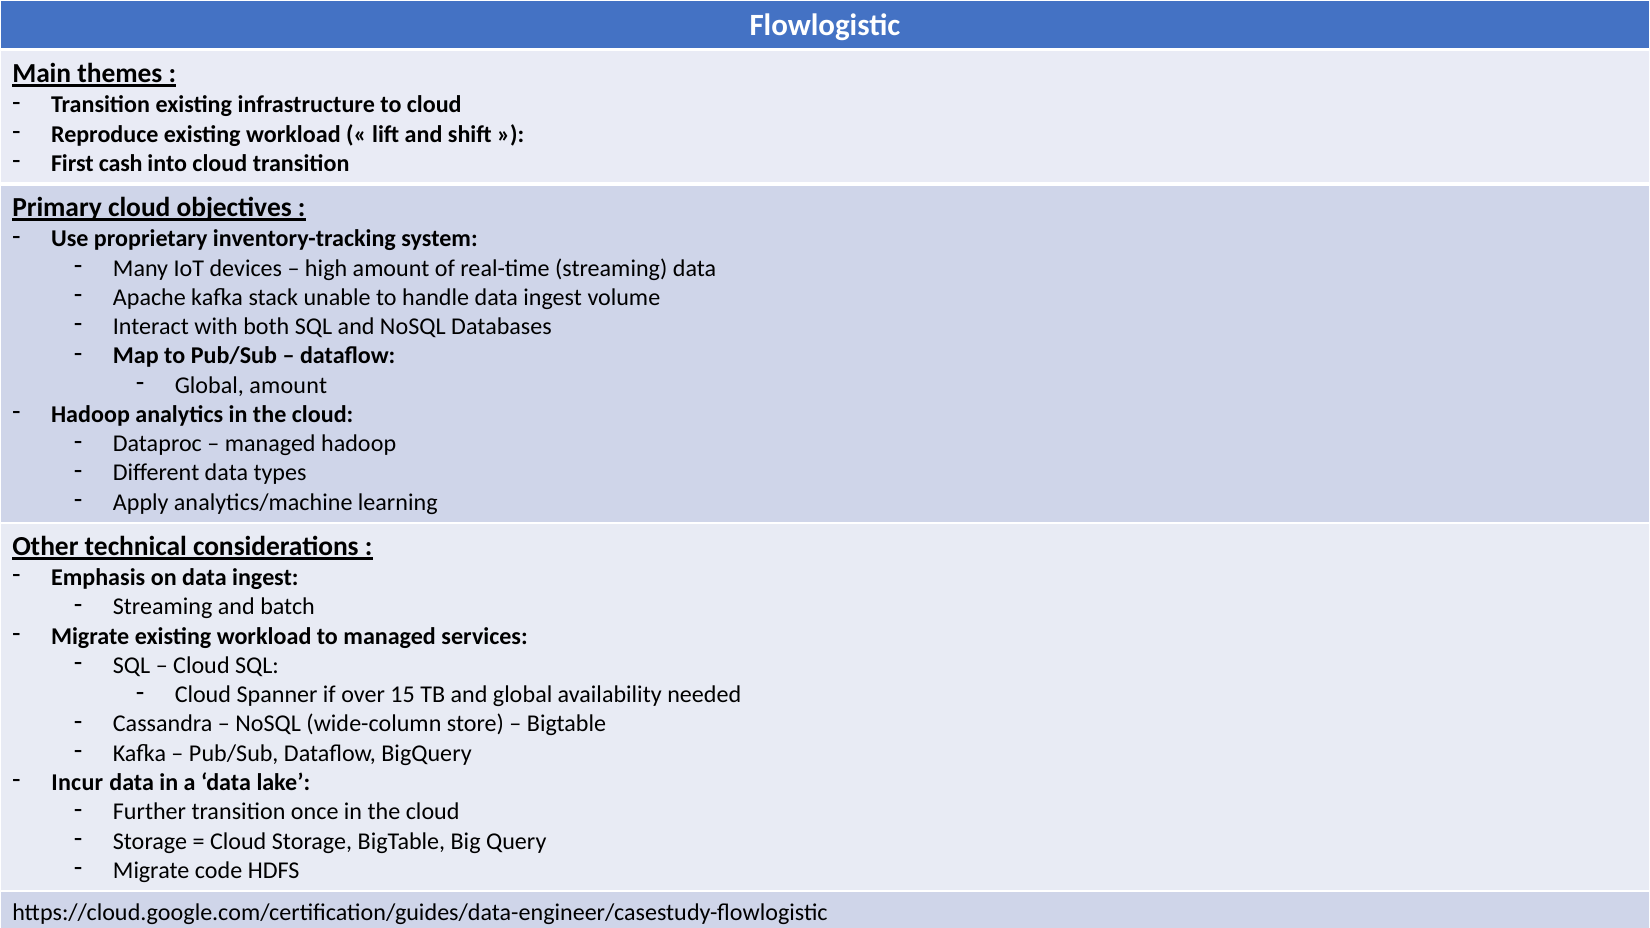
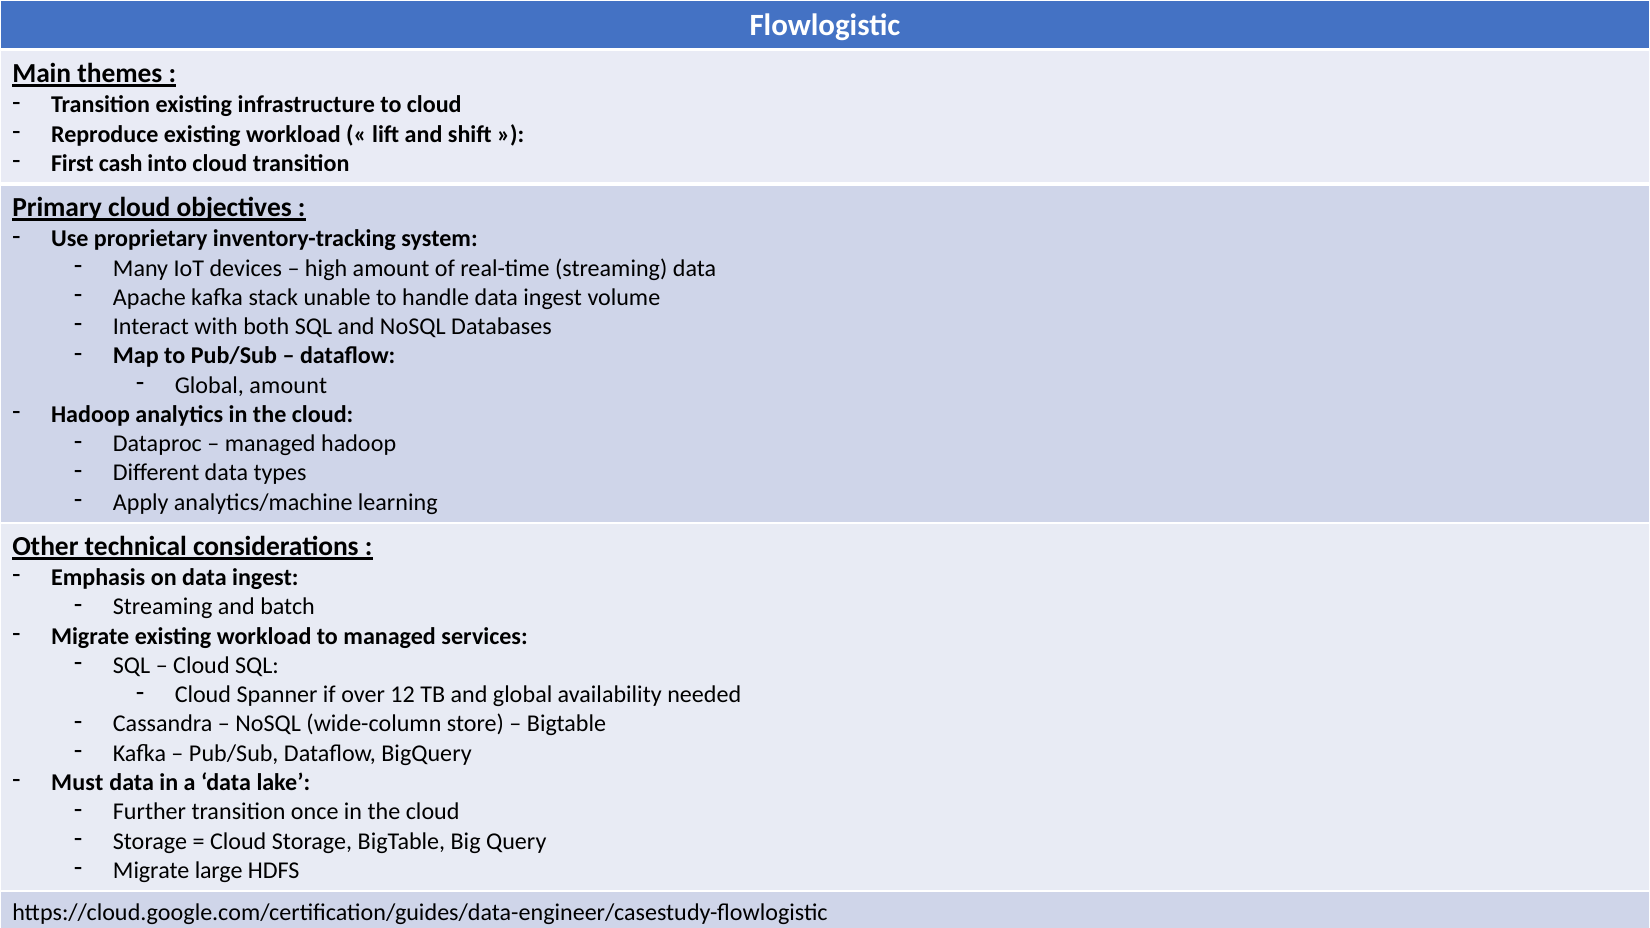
15: 15 -> 12
Incur: Incur -> Must
code: code -> large
